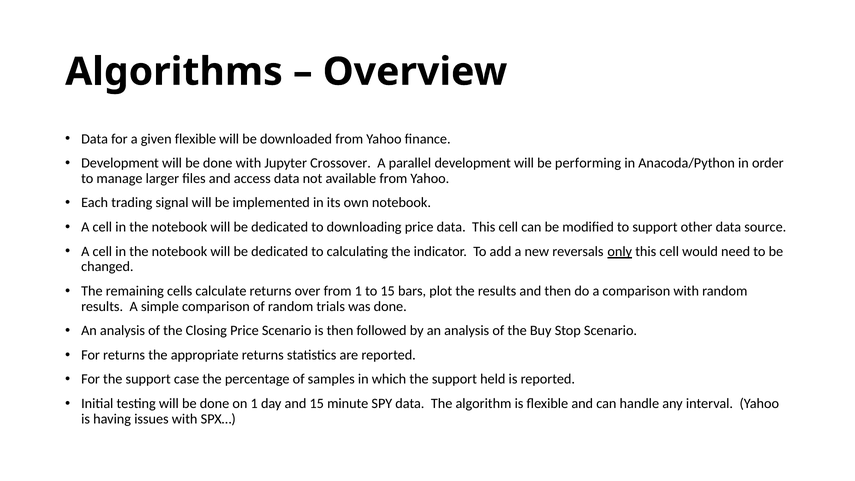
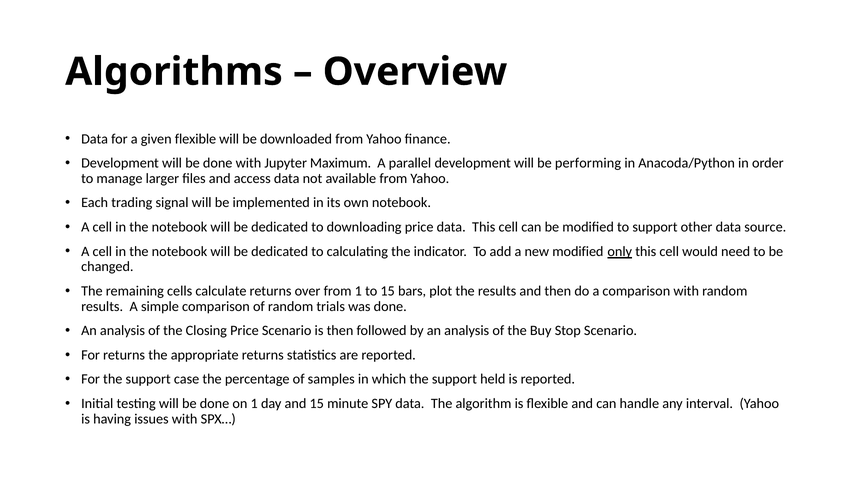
Crossover: Crossover -> Maximum
new reversals: reversals -> modified
